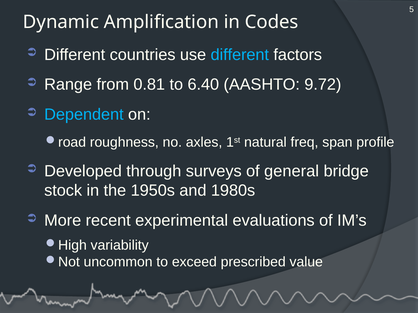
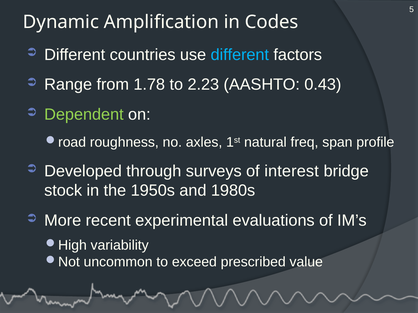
0.81: 0.81 -> 1.78
6.40: 6.40 -> 2.23
9.72: 9.72 -> 0.43
Dependent colour: light blue -> light green
general: general -> interest
